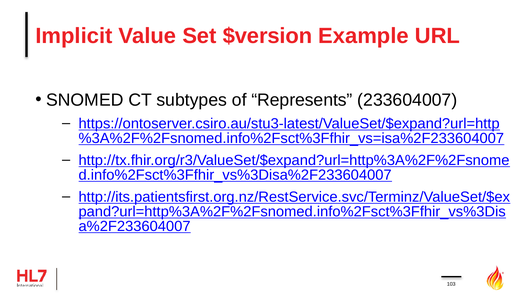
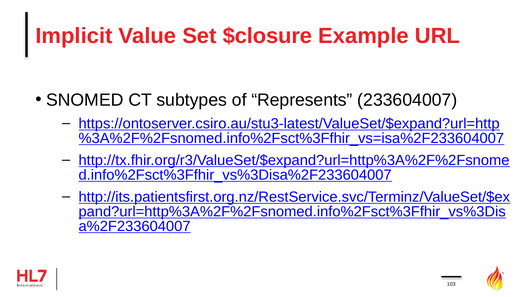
$version: $version -> $closure
